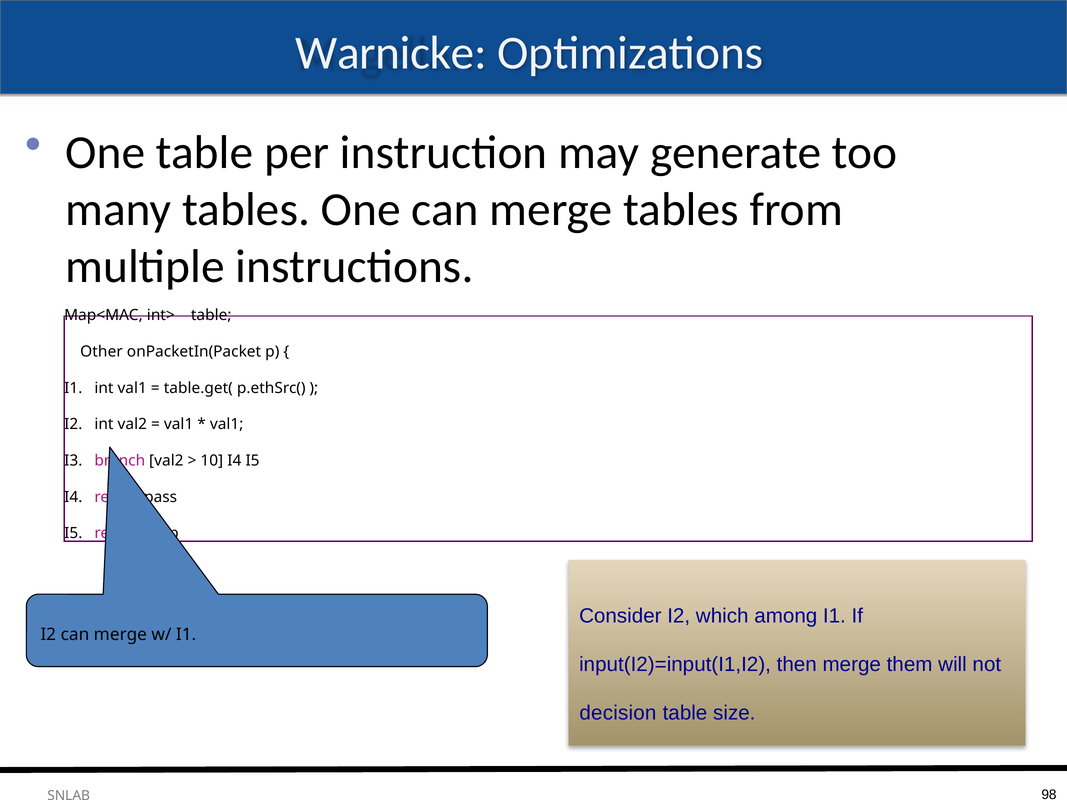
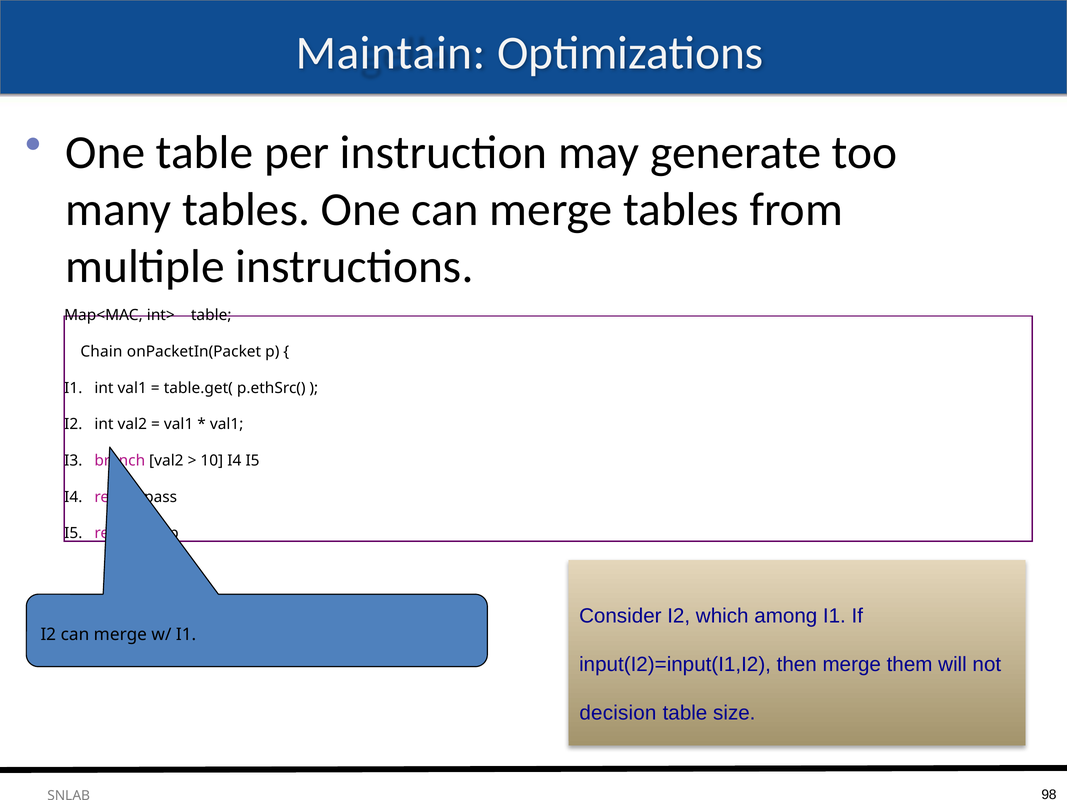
Warnicke: Warnicke -> Maintain
Other: Other -> Chain
